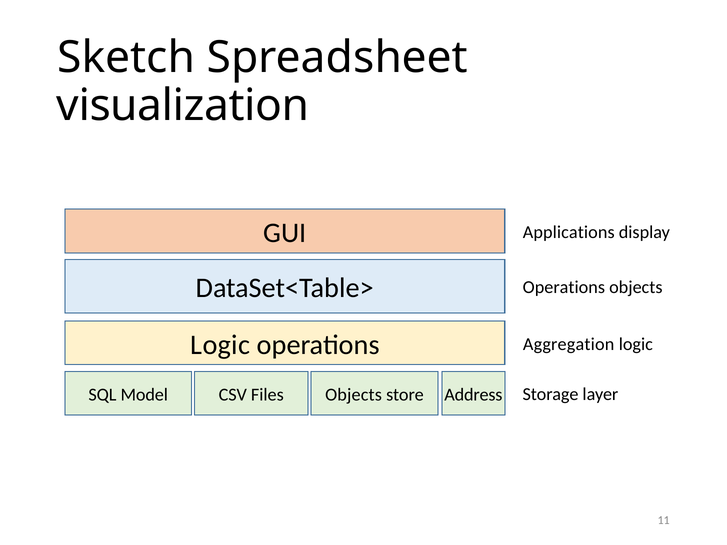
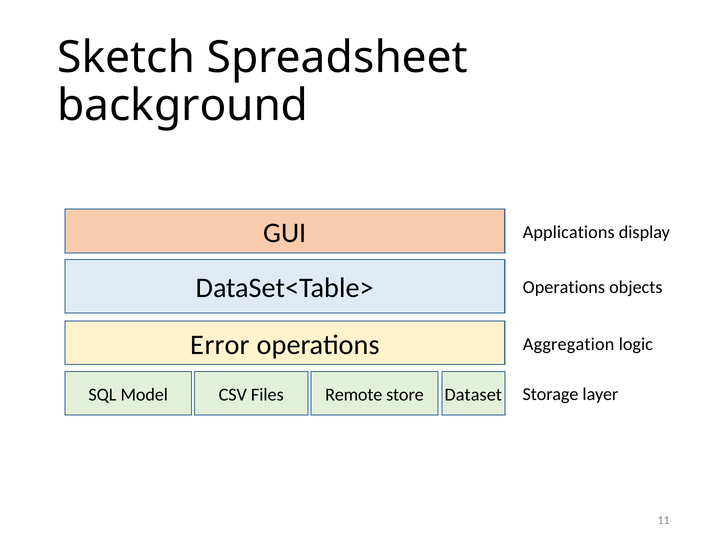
visualization: visualization -> background
Logic at (220, 345): Logic -> Error
Files Objects: Objects -> Remote
Address: Address -> Dataset
